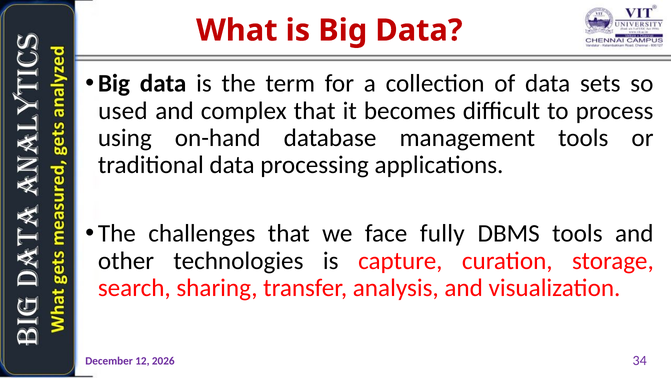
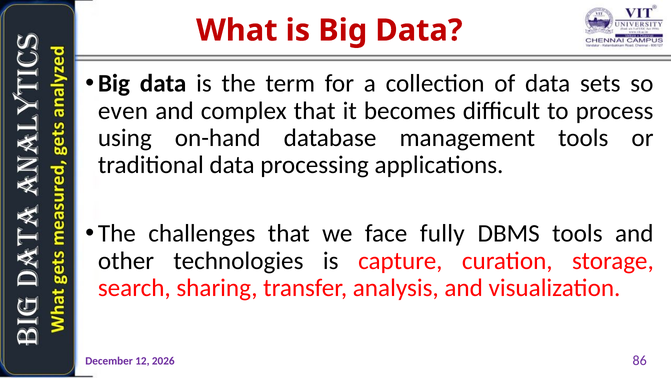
used: used -> even
34: 34 -> 86
